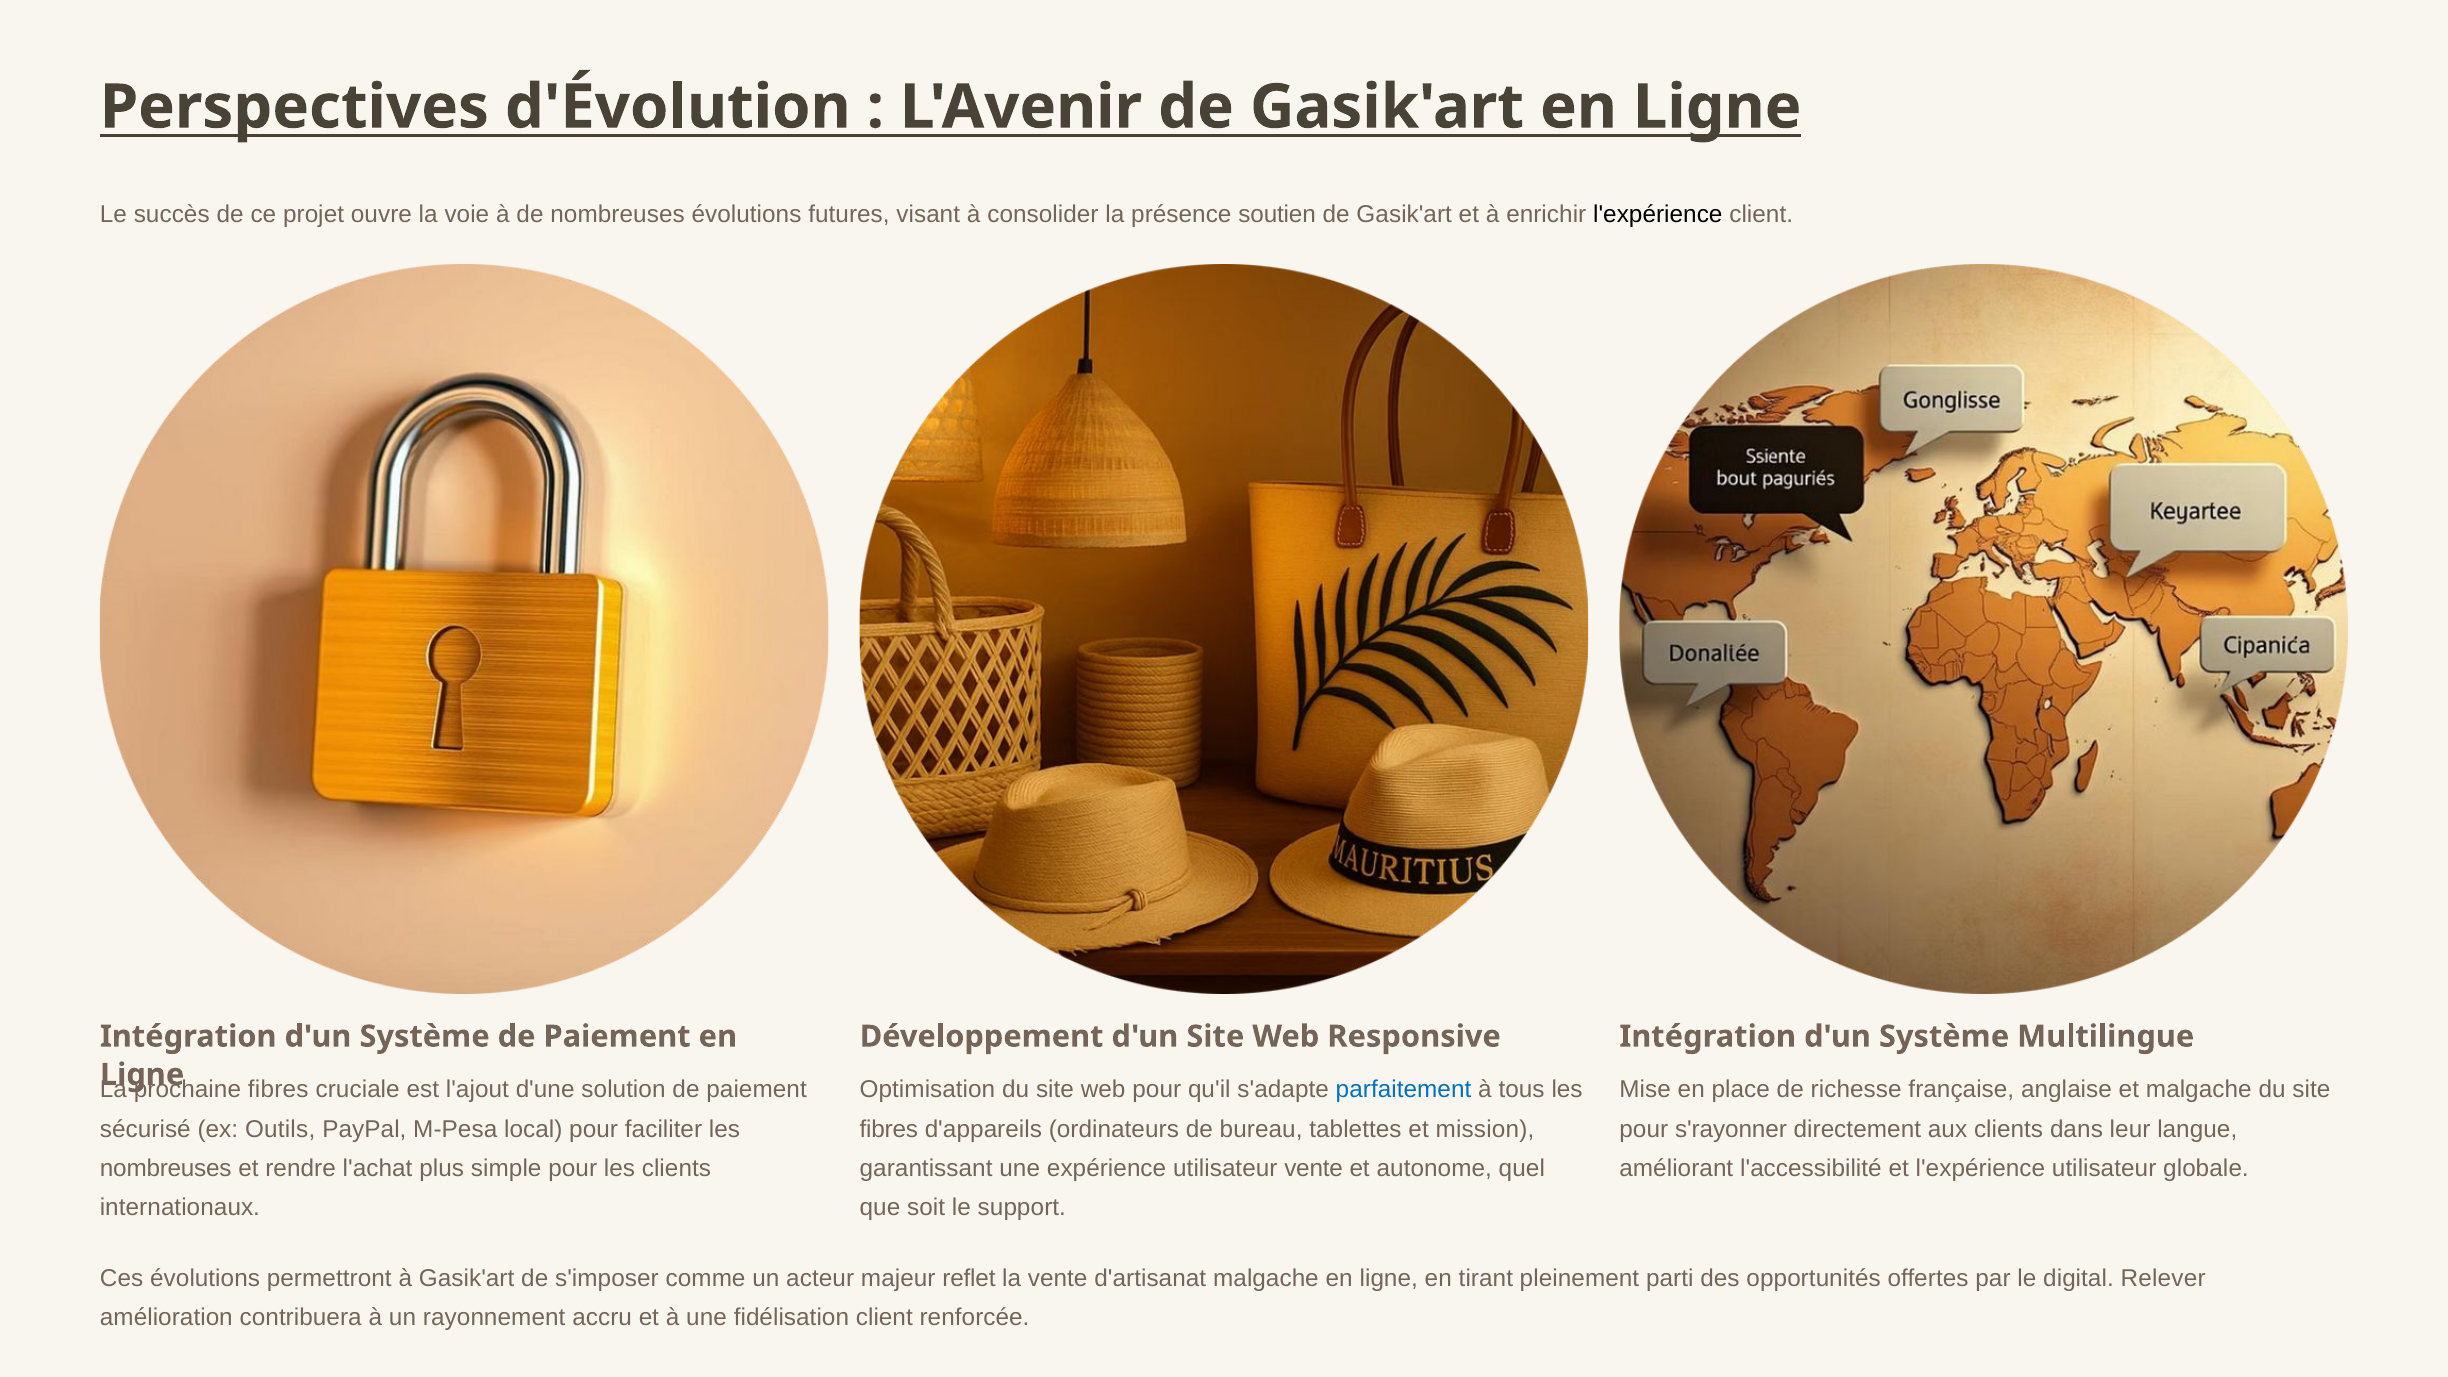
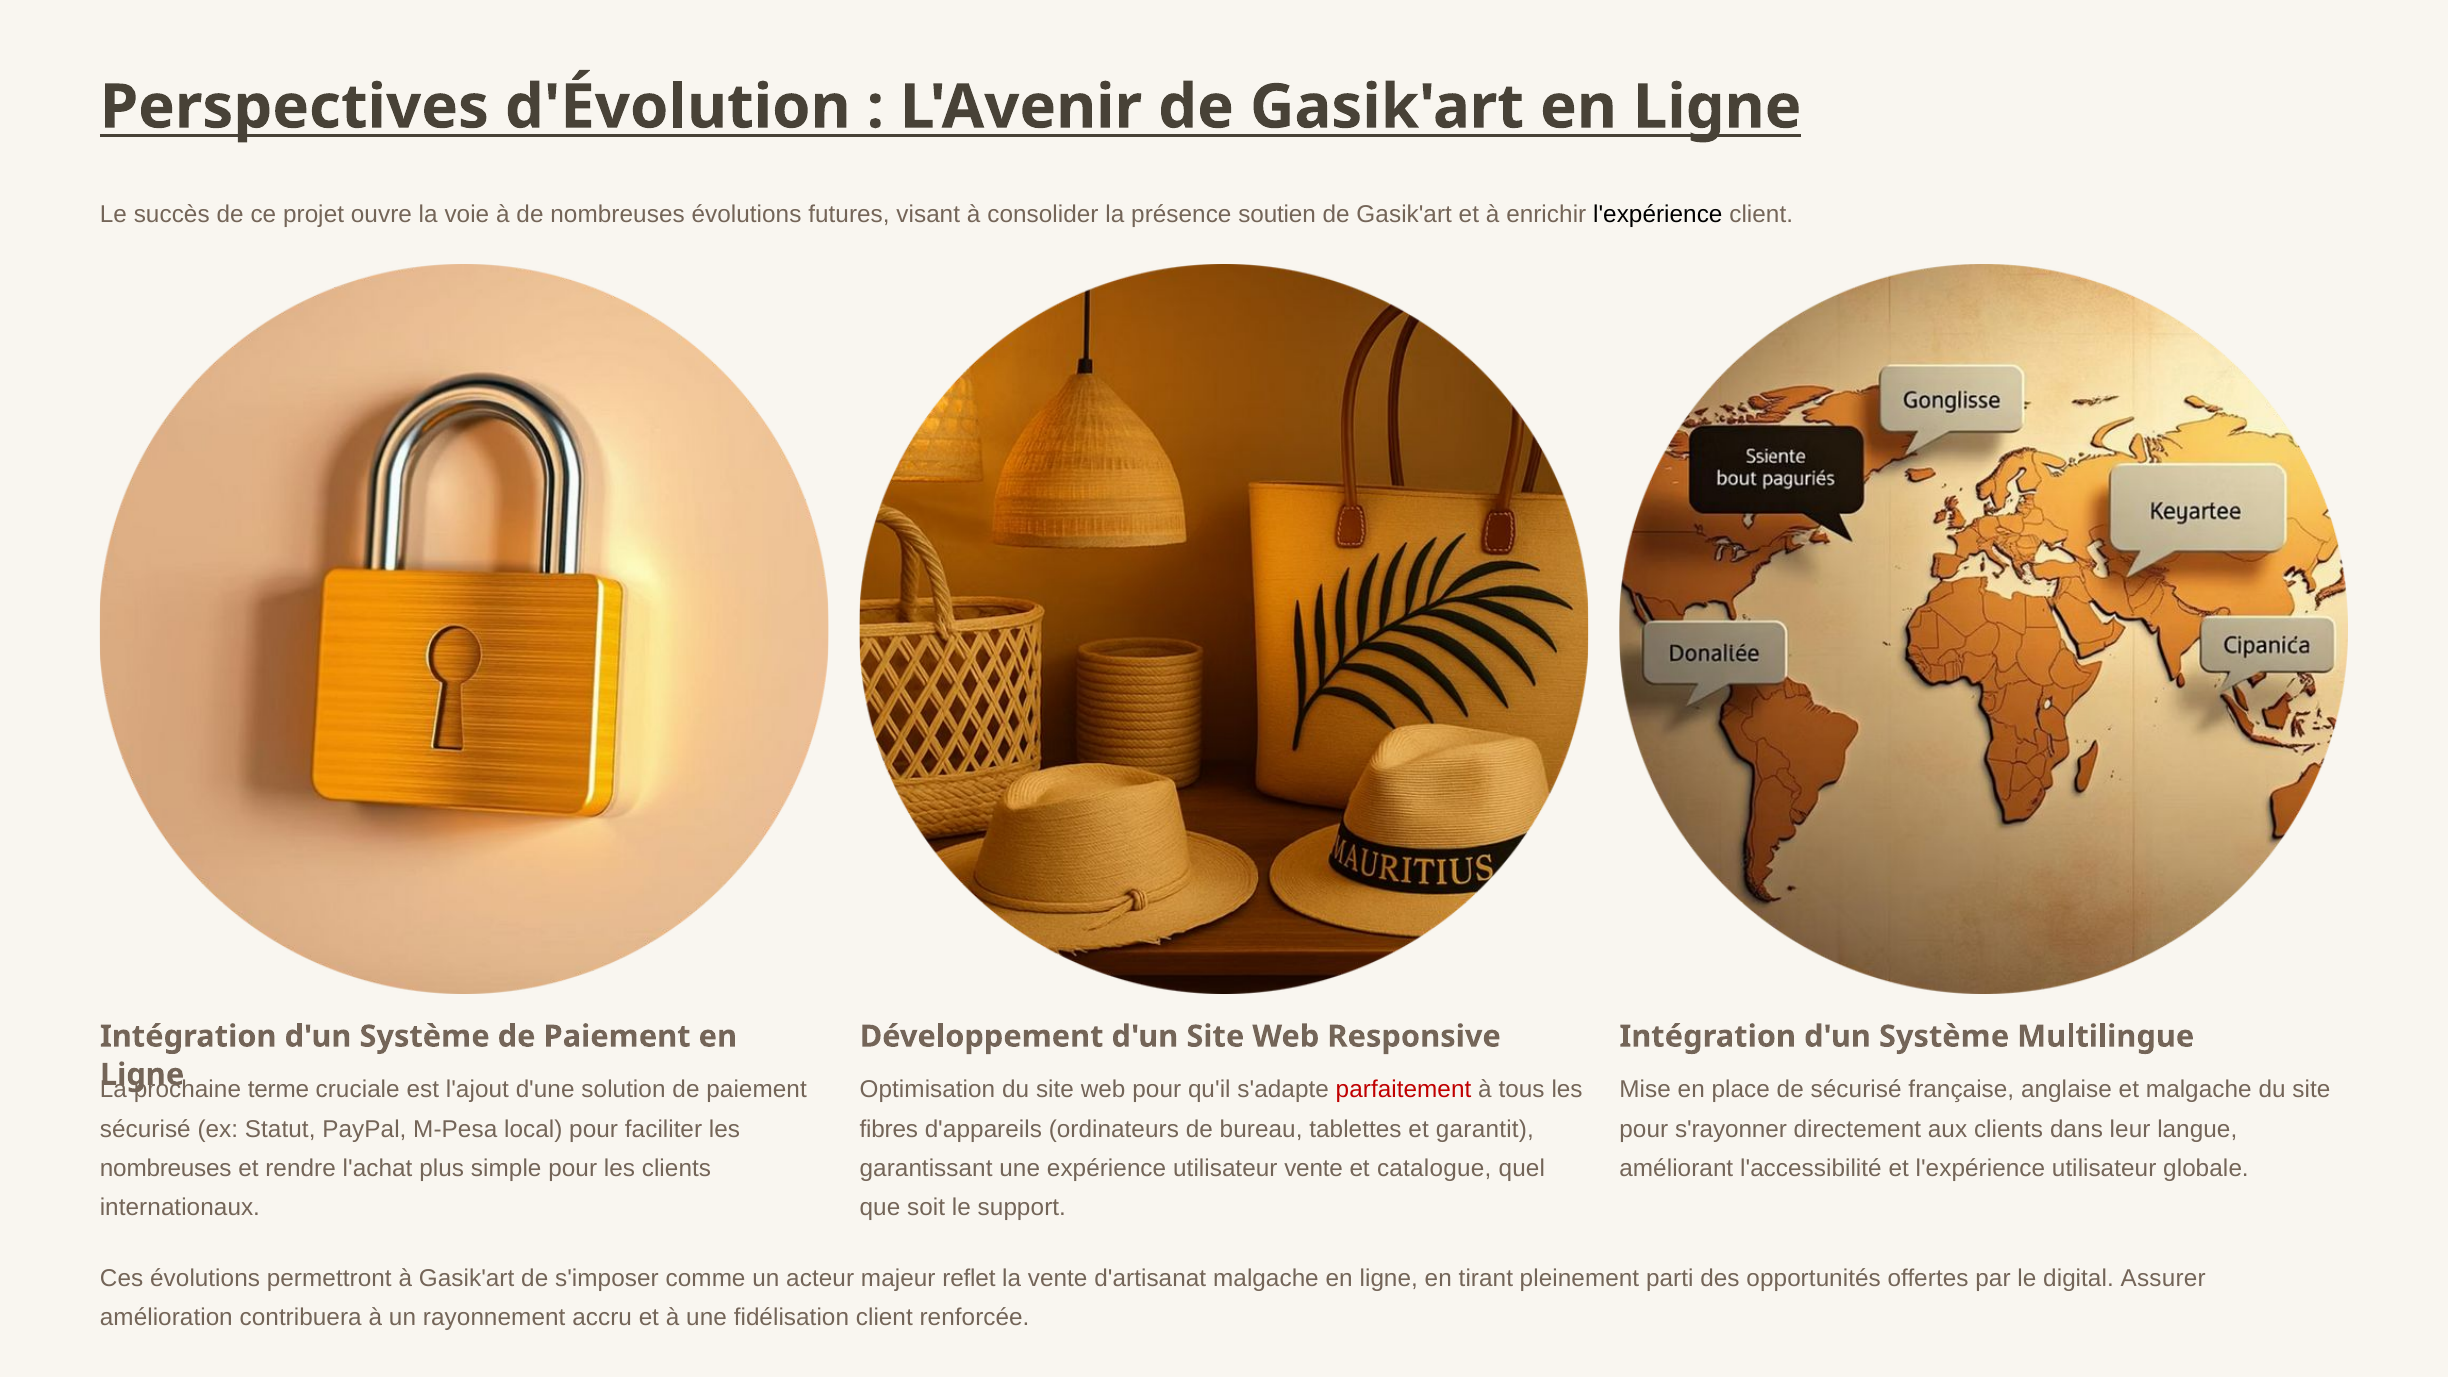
fibres at (278, 1090): fibres -> terme
parfaitement colour: blue -> red
de richesse: richesse -> sécurisé
Outils: Outils -> Statut
mission: mission -> garantit
autonome: autonome -> catalogue
Relever: Relever -> Assurer
